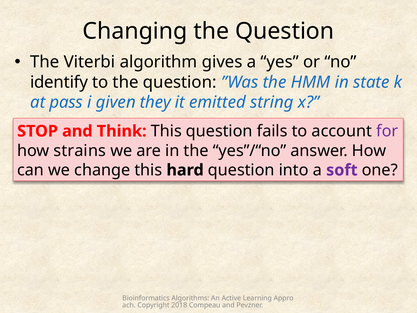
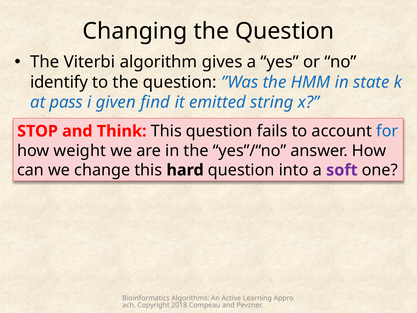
they: they -> find
for colour: purple -> blue
strains: strains -> weight
